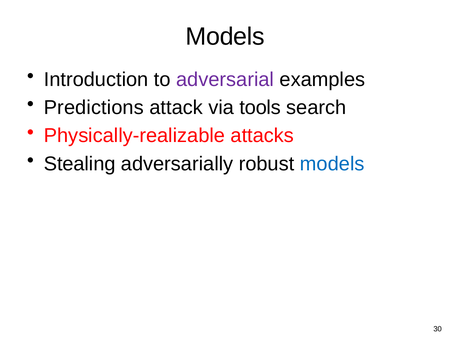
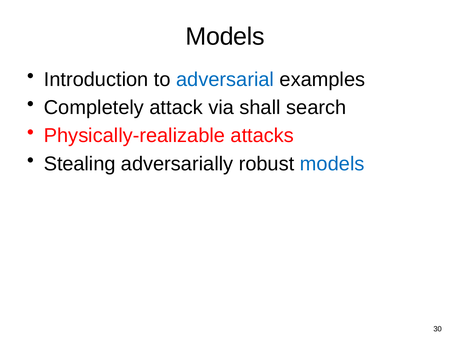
adversarial colour: purple -> blue
Predictions: Predictions -> Completely
tools: tools -> shall
